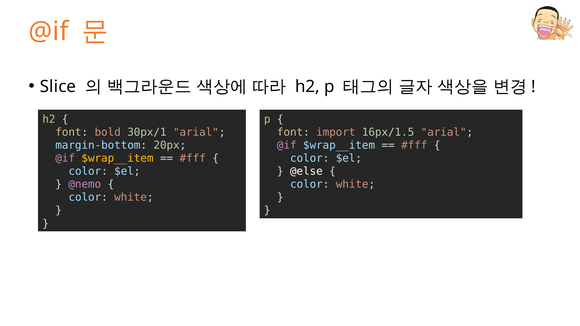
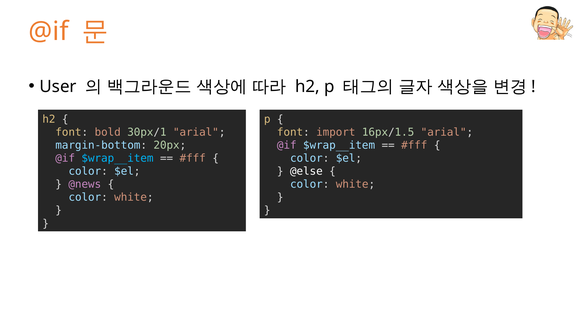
Slice: Slice -> User
$wrap__item at (117, 158) colour: yellow -> light blue
@nemo: @nemo -> @news
